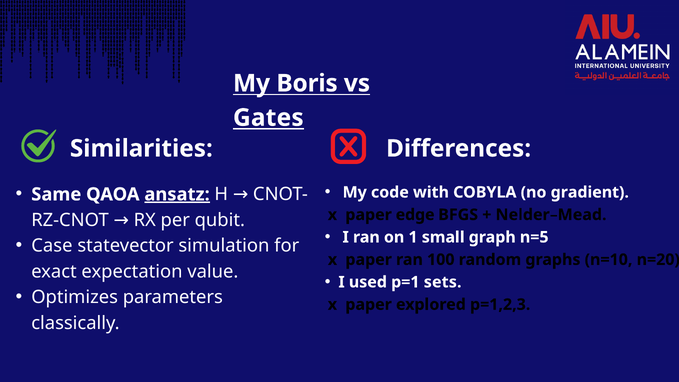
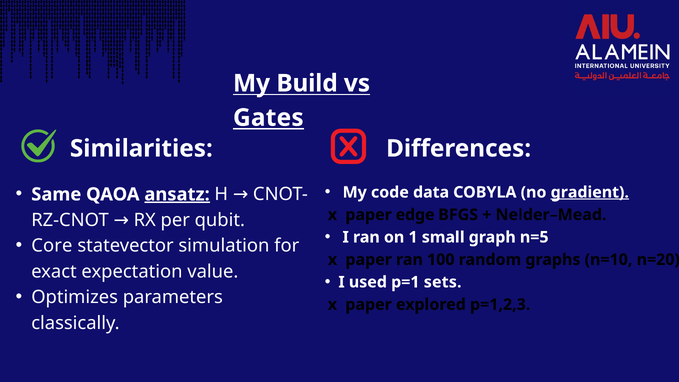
Boris: Boris -> Build
with: with -> data
gradient underline: none -> present
Case: Case -> Core
